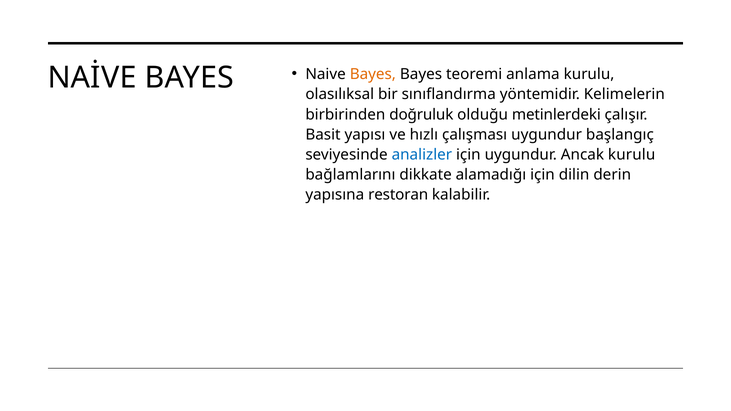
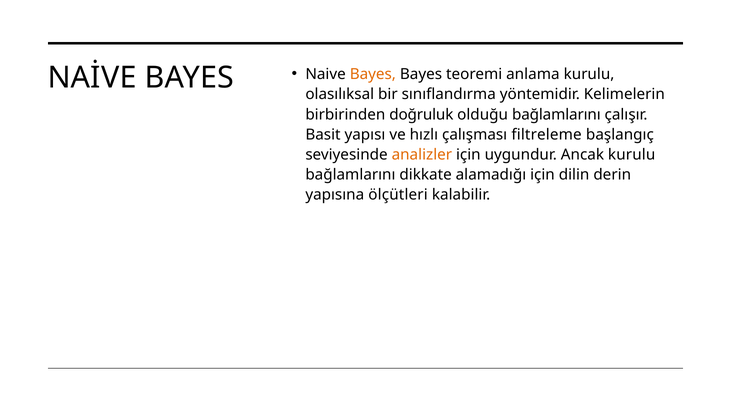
olduğu metinlerdeki: metinlerdeki -> bağlamlarını
çalışması uygundur: uygundur -> filtreleme
analizler colour: blue -> orange
restoran: restoran -> ölçütleri
